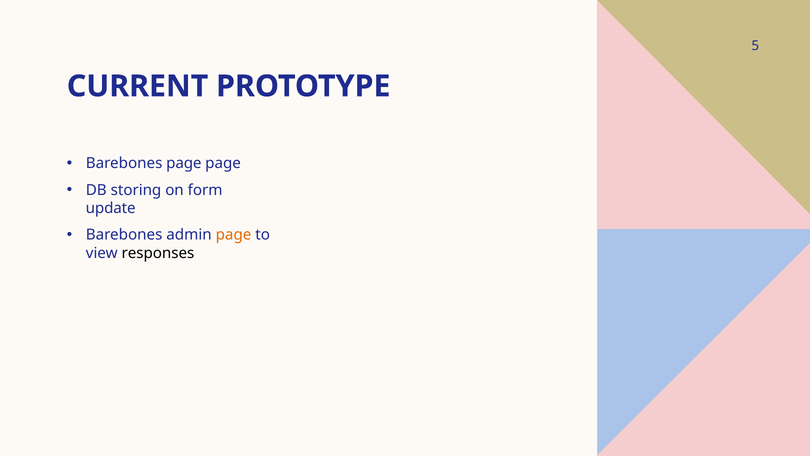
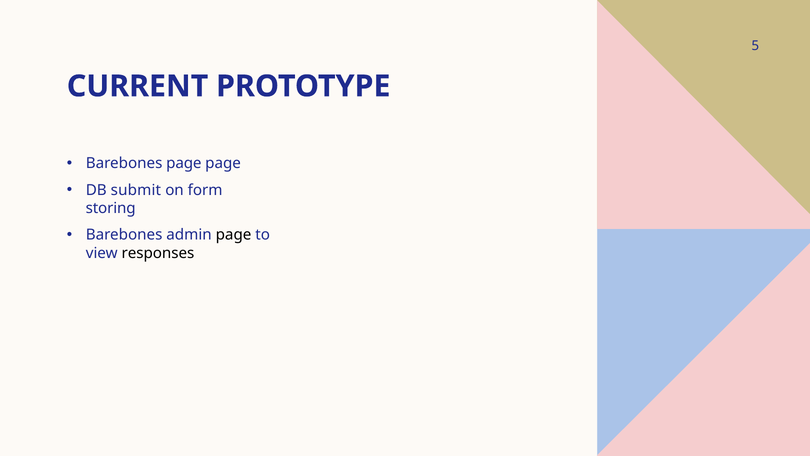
storing: storing -> submit
update: update -> storing
page at (234, 235) colour: orange -> black
